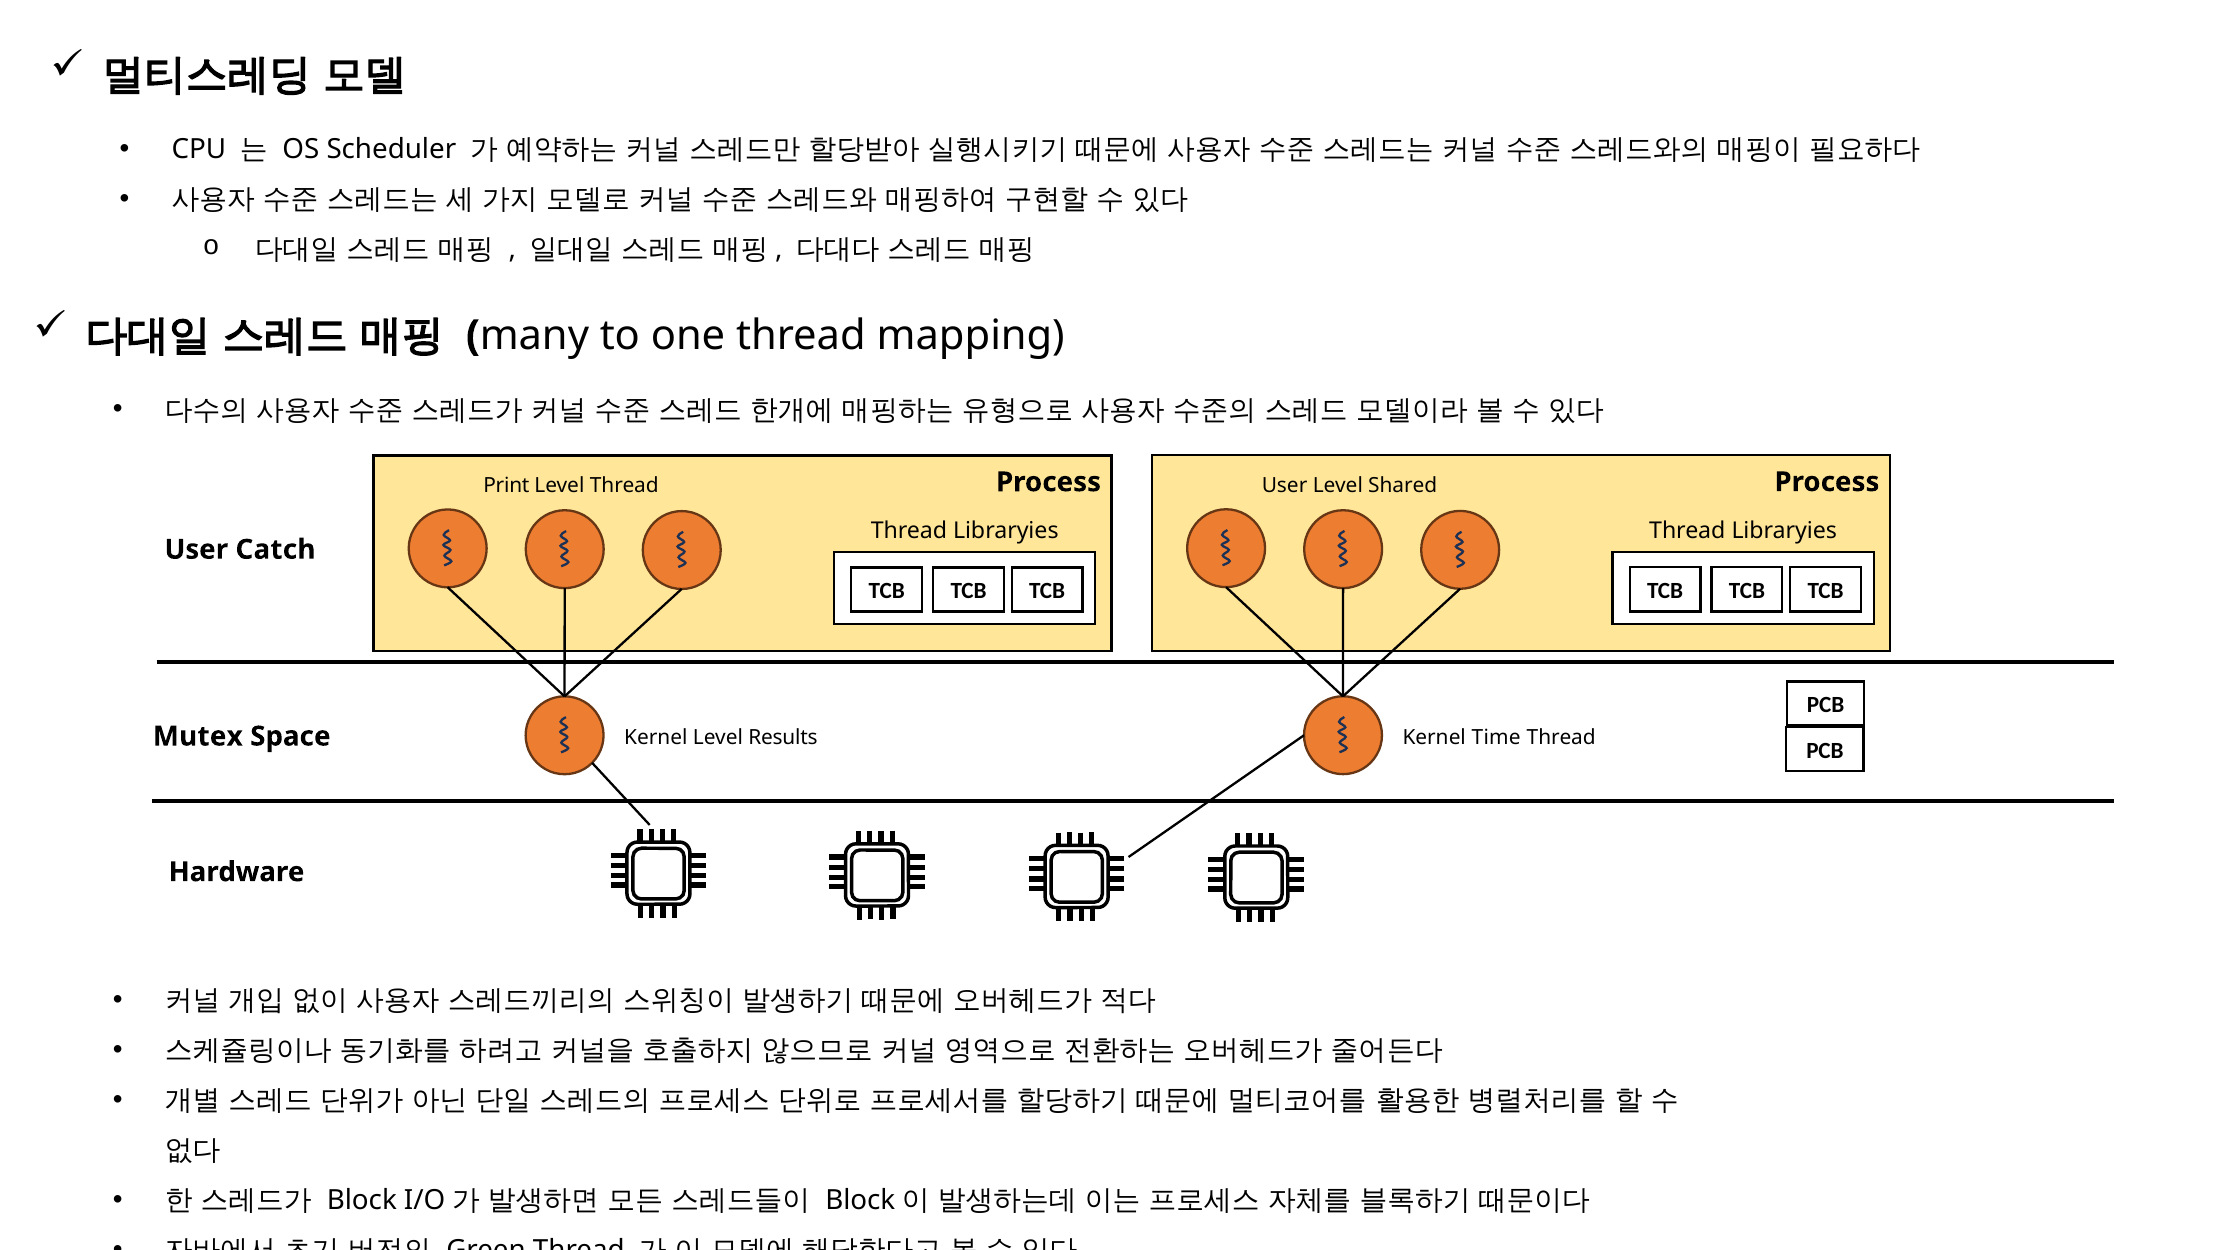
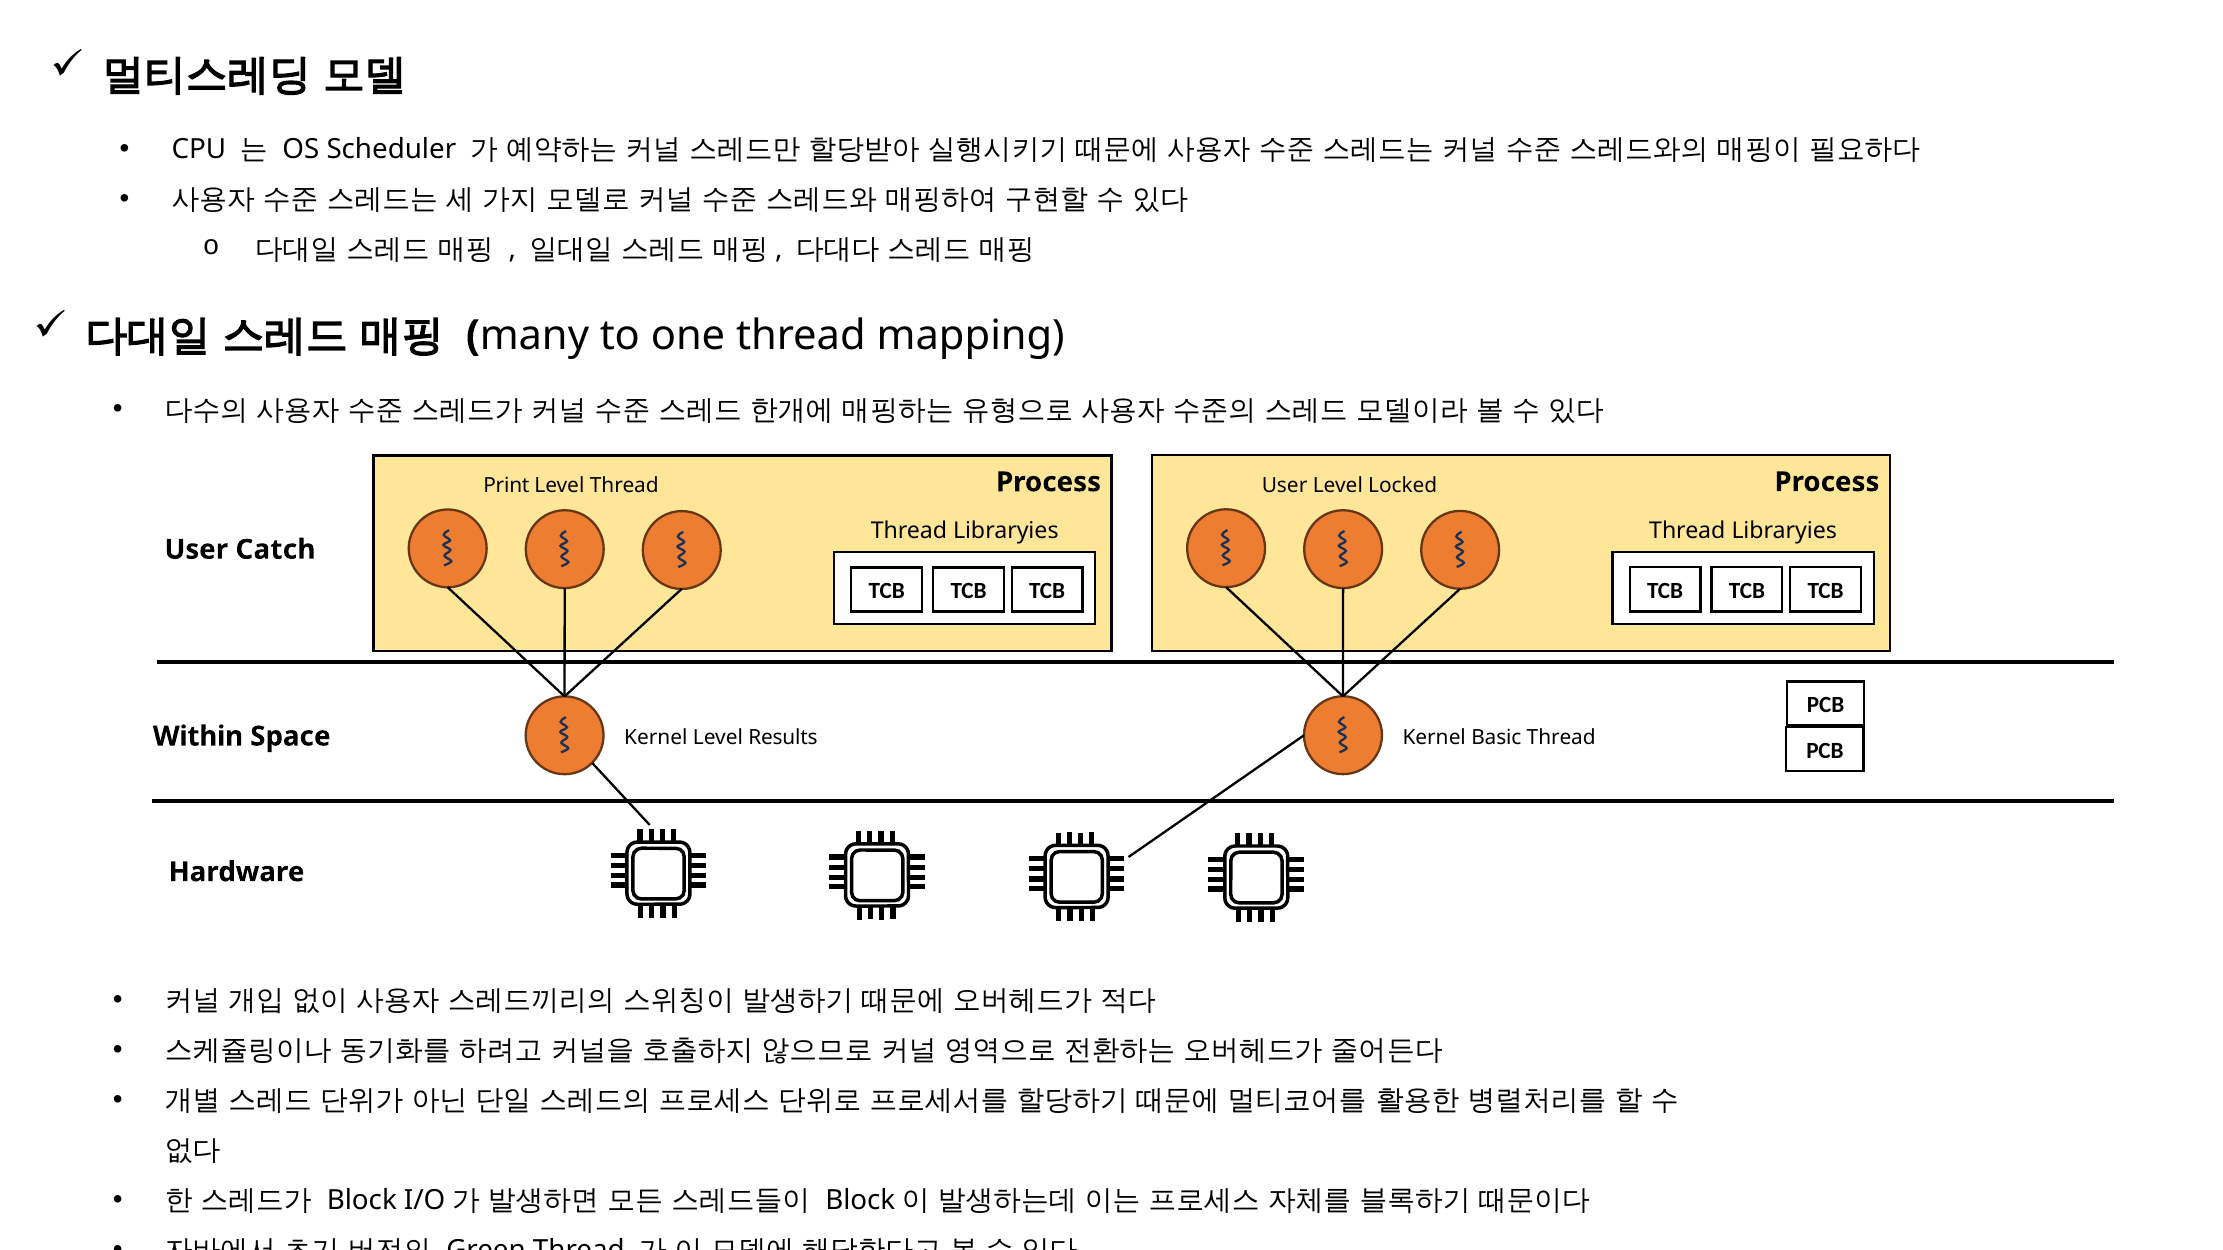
Shared: Shared -> Locked
Mutex: Mutex -> Within
Time: Time -> Basic
